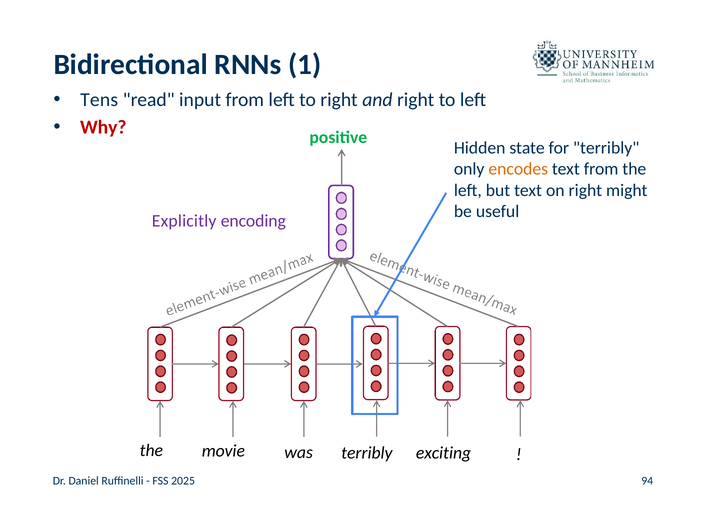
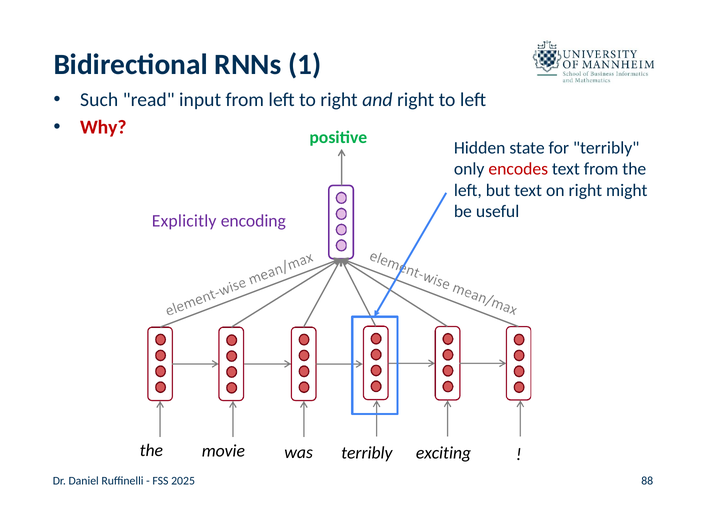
Tens: Tens -> Such
encodes colour: orange -> red
94: 94 -> 88
